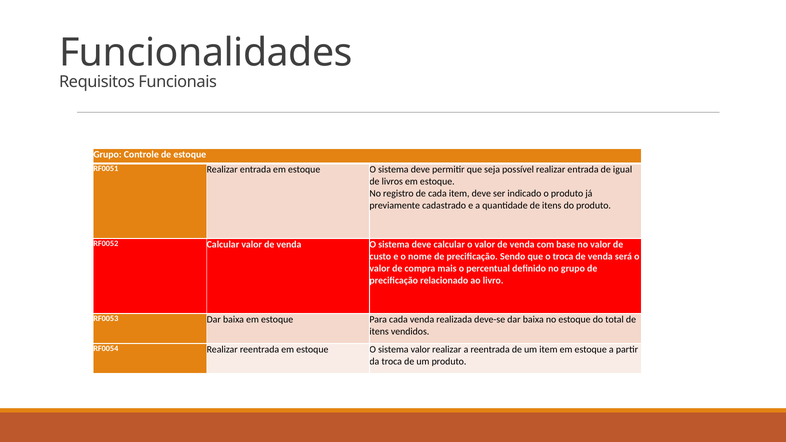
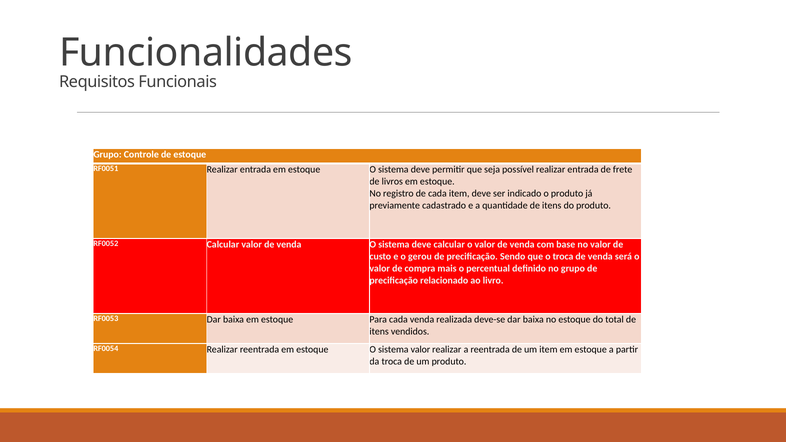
igual: igual -> frete
nome: nome -> gerou
